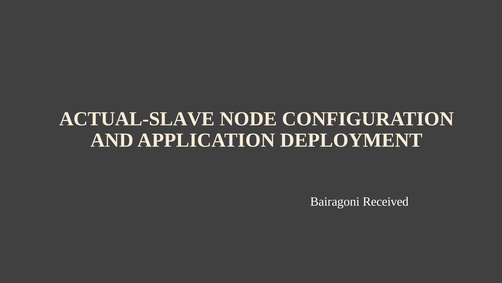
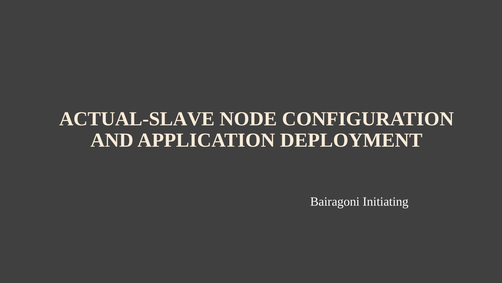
Received: Received -> Initiating
